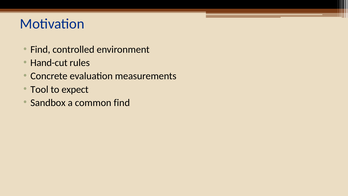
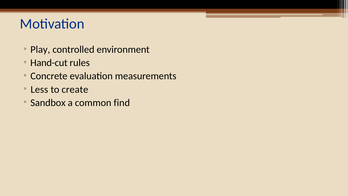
Find at (40, 49): Find -> Play
Tool: Tool -> Less
expect: expect -> create
